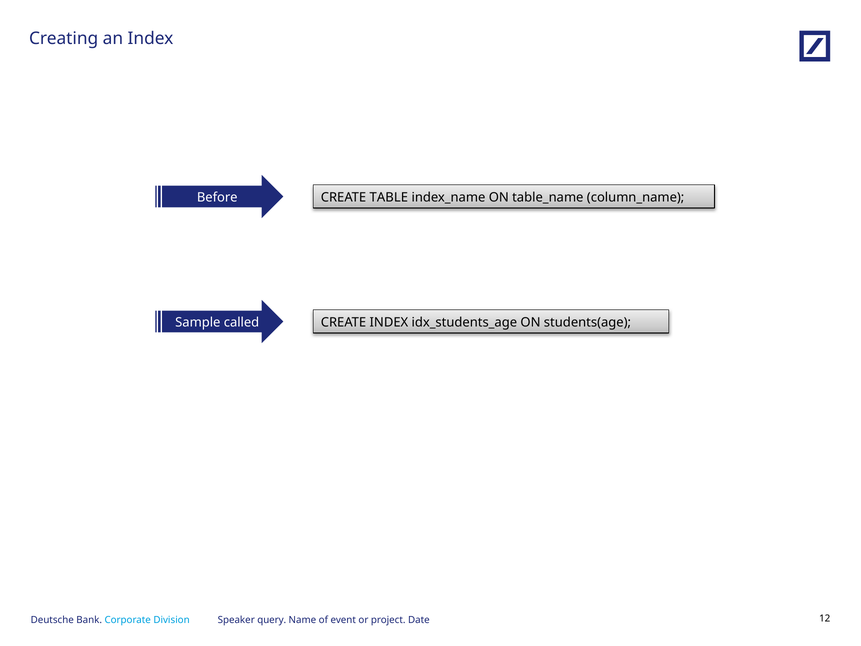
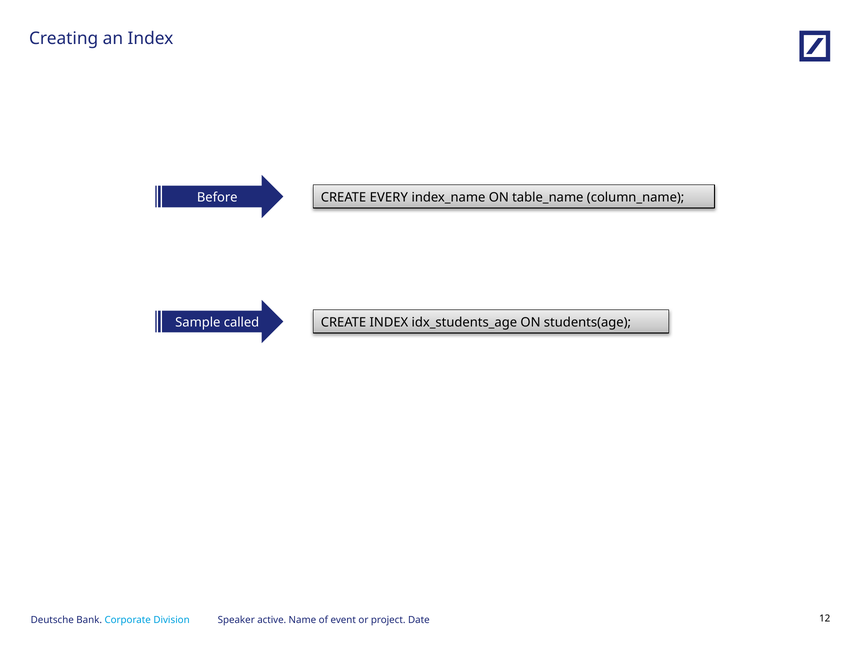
TABLE: TABLE -> EVERY
query: query -> active
